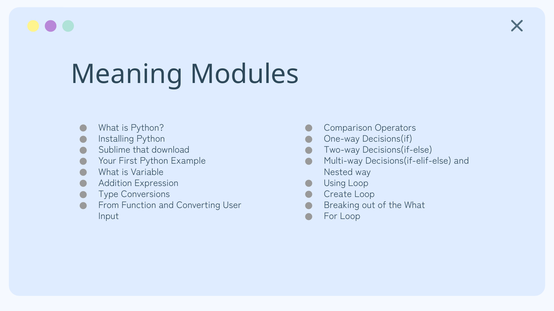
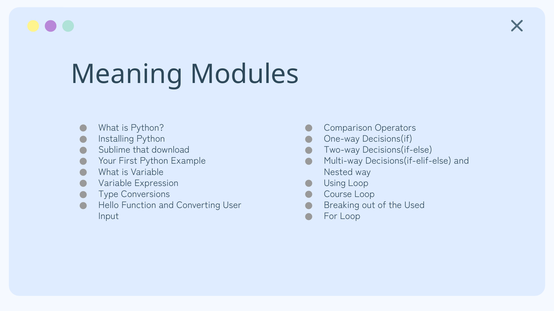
Addition at (115, 183): Addition -> Variable
Create: Create -> Course
From: From -> Hello
the What: What -> Used
